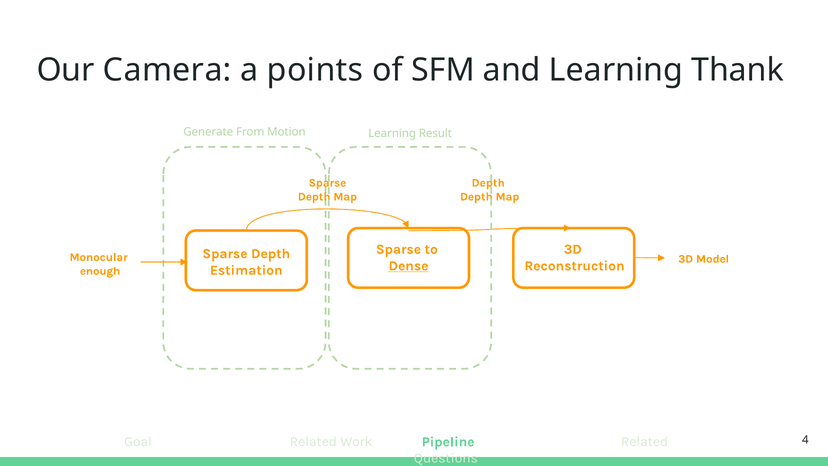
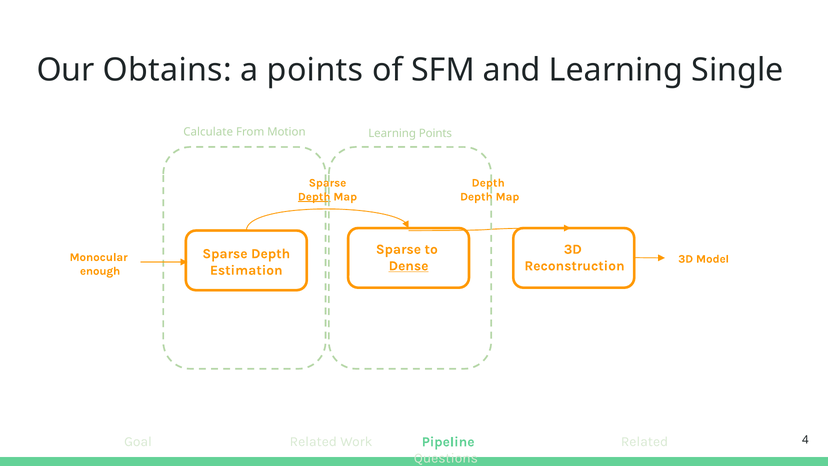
Camera: Camera -> Obtains
Thank: Thank -> Single
Generate: Generate -> Calculate
Learning Result: Result -> Points
Depth at (314, 196) underline: none -> present
